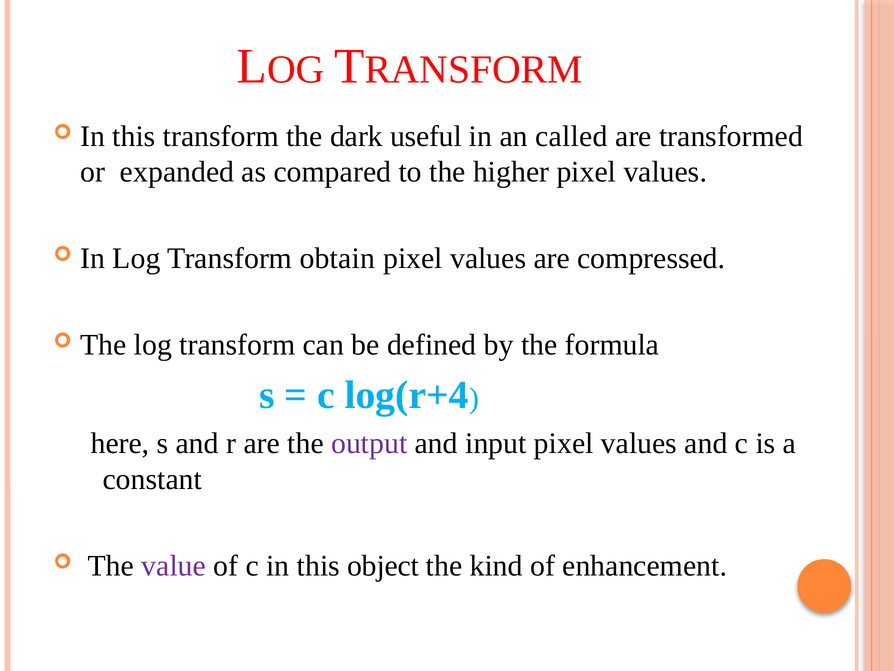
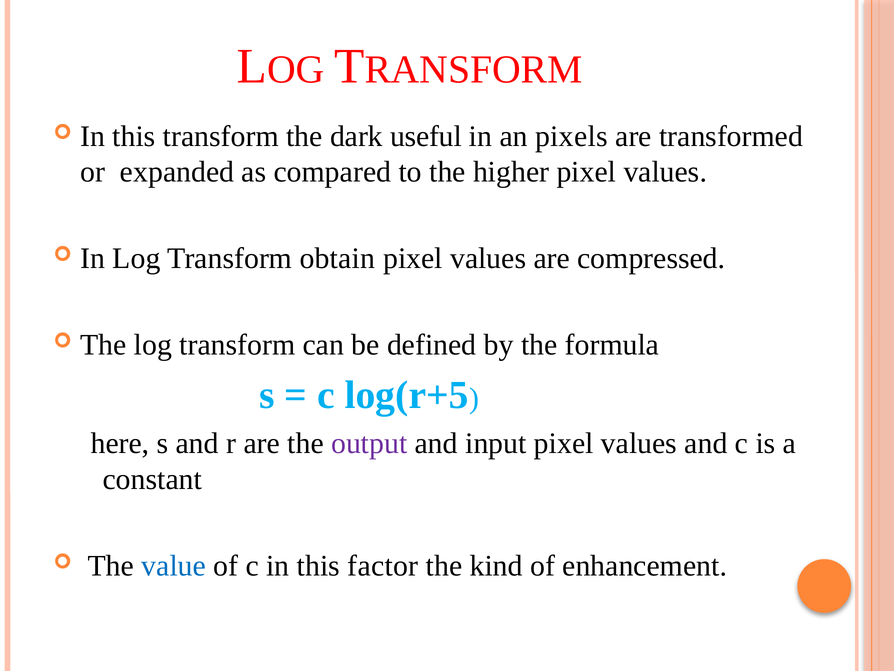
called: called -> pixels
log(r+4: log(r+4 -> log(r+5
value colour: purple -> blue
object: object -> factor
